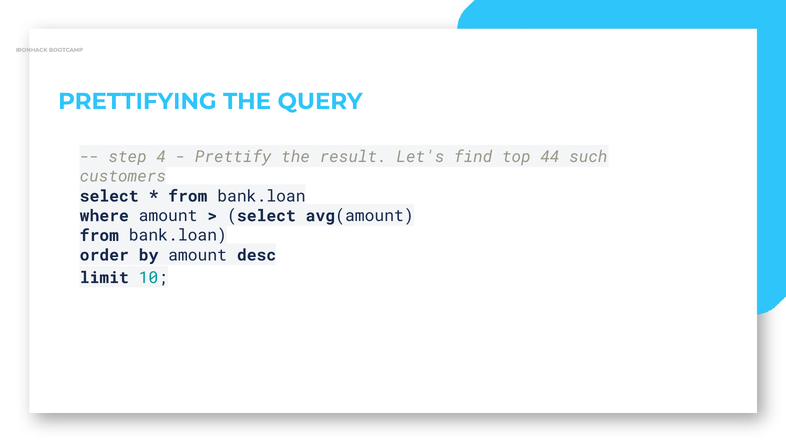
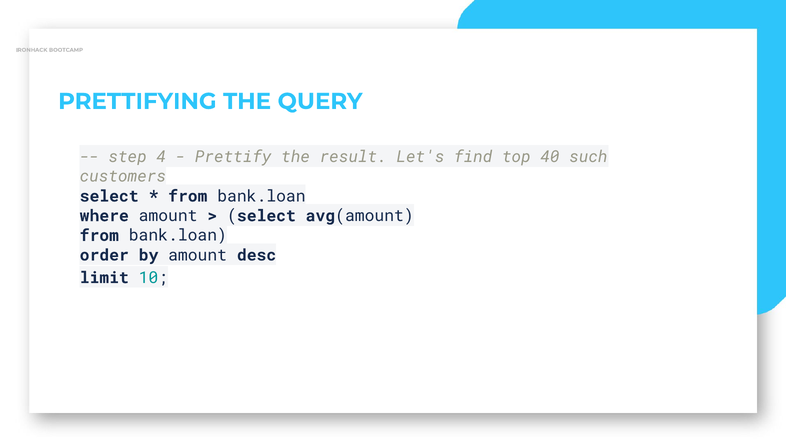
44: 44 -> 40
